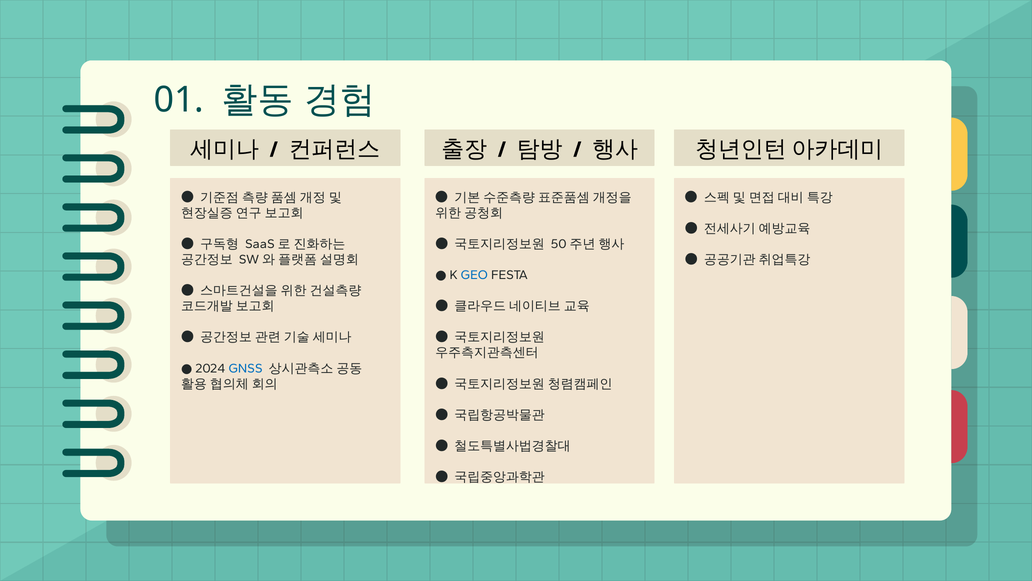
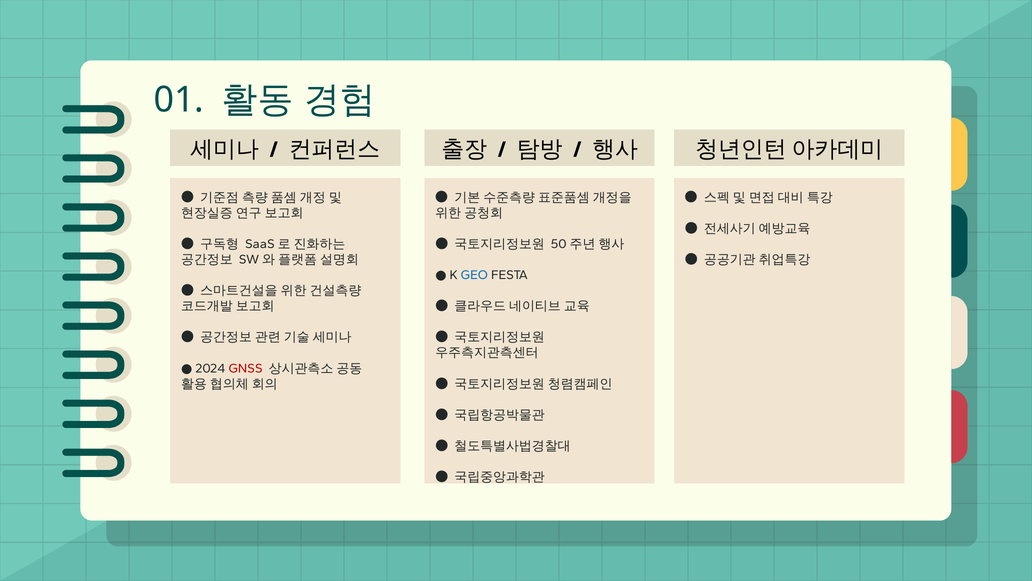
GNSS colour: blue -> red
